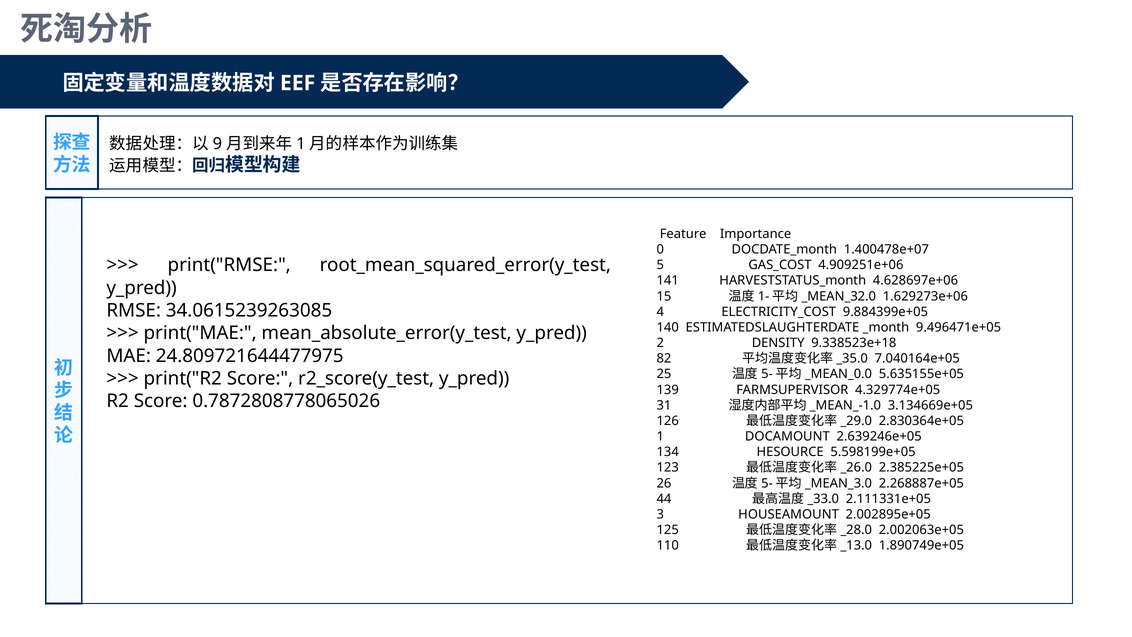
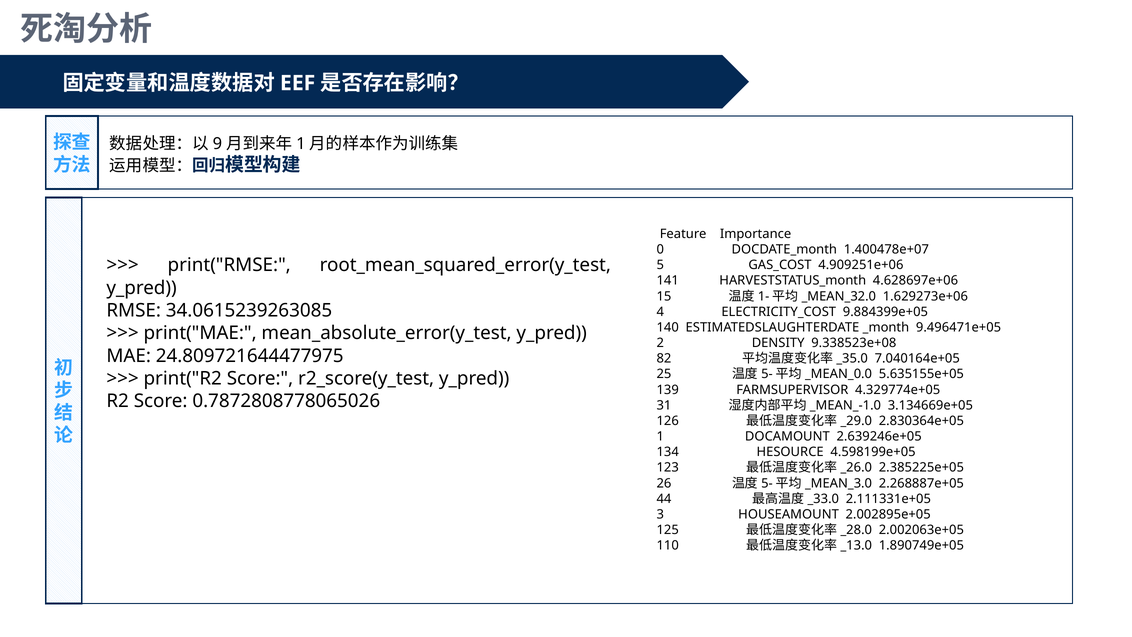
9.338523e+18: 9.338523e+18 -> 9.338523e+08
5.598199e+05: 5.598199e+05 -> 4.598199e+05
